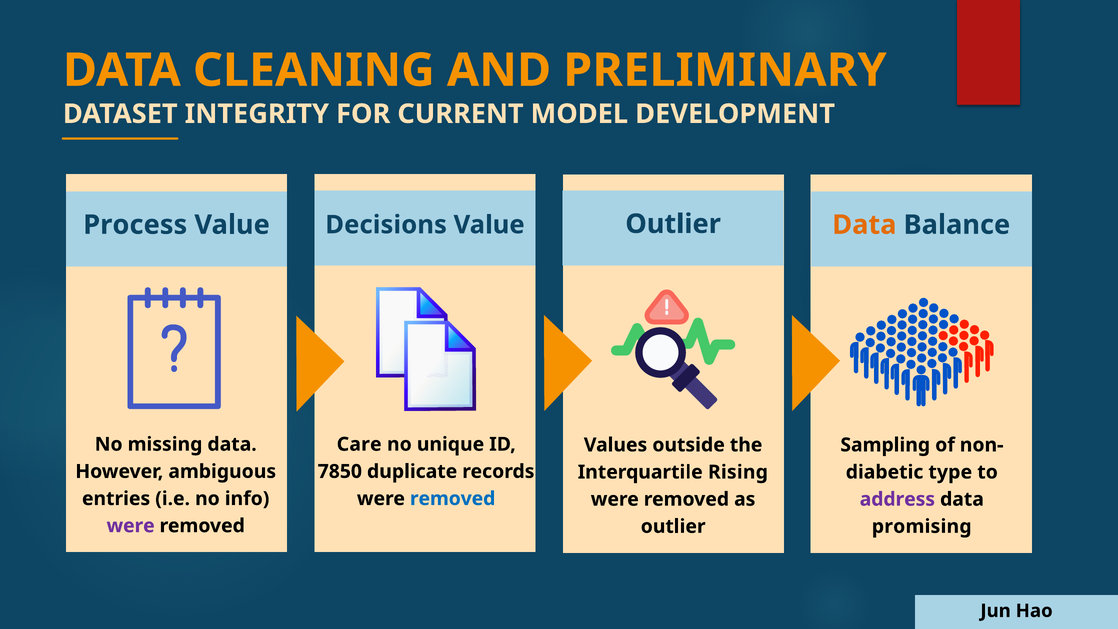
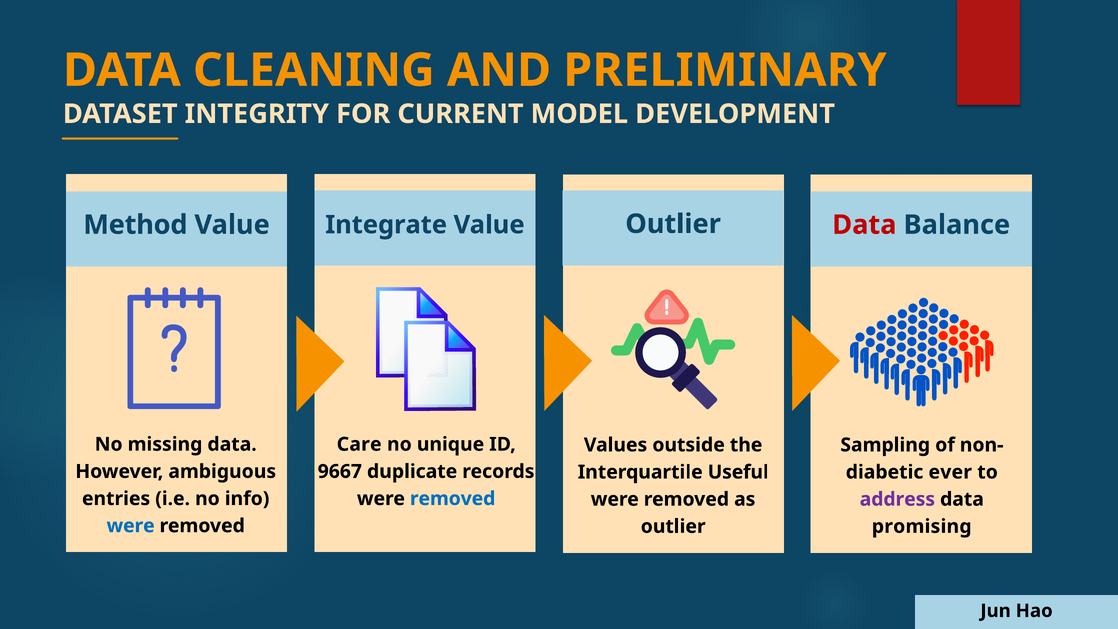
Process: Process -> Method
Decisions: Decisions -> Integrate
Data at (864, 225) colour: orange -> red
7850: 7850 -> 9667
Rising: Rising -> Useful
type: type -> ever
were at (131, 526) colour: purple -> blue
